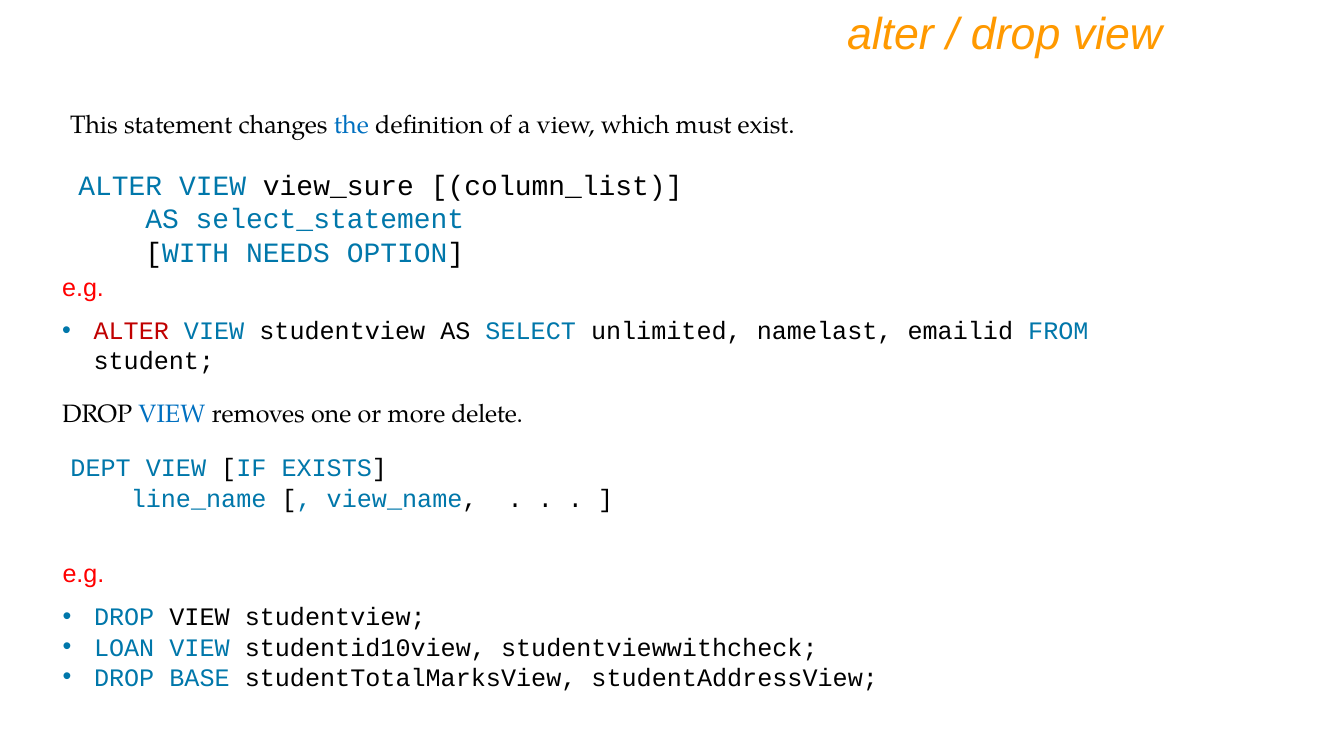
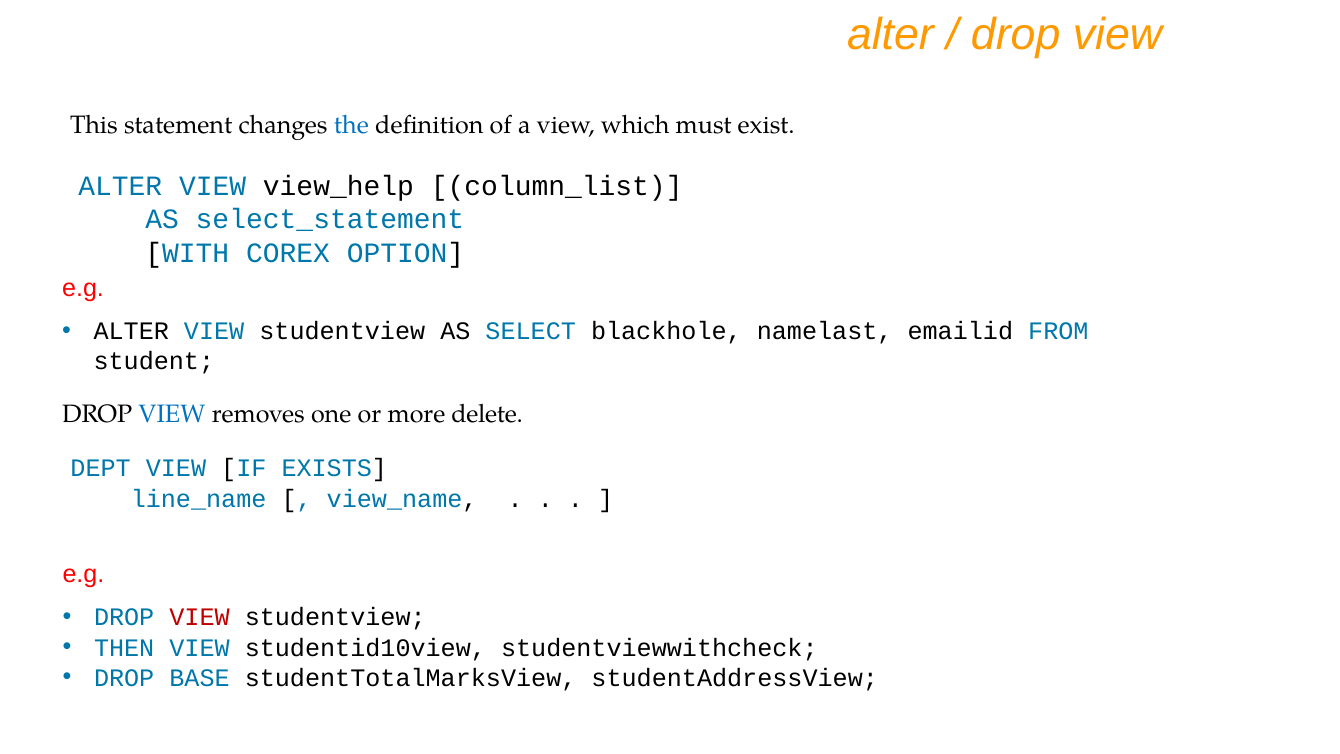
view_sure: view_sure -> view_help
NEEDS: NEEDS -> COREX
ALTER at (131, 331) colour: red -> black
unlimited: unlimited -> blackhole
VIEW at (200, 617) colour: black -> red
LOAN: LOAN -> THEN
